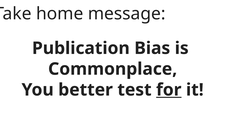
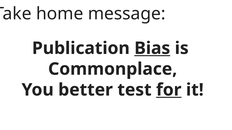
Bias underline: none -> present
